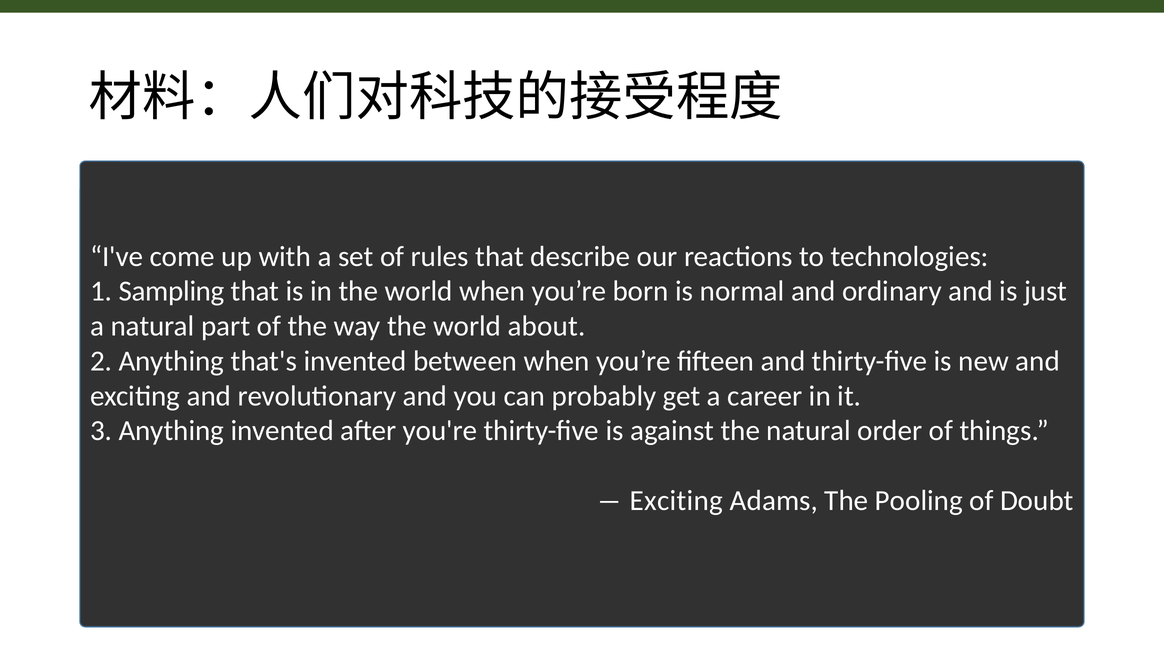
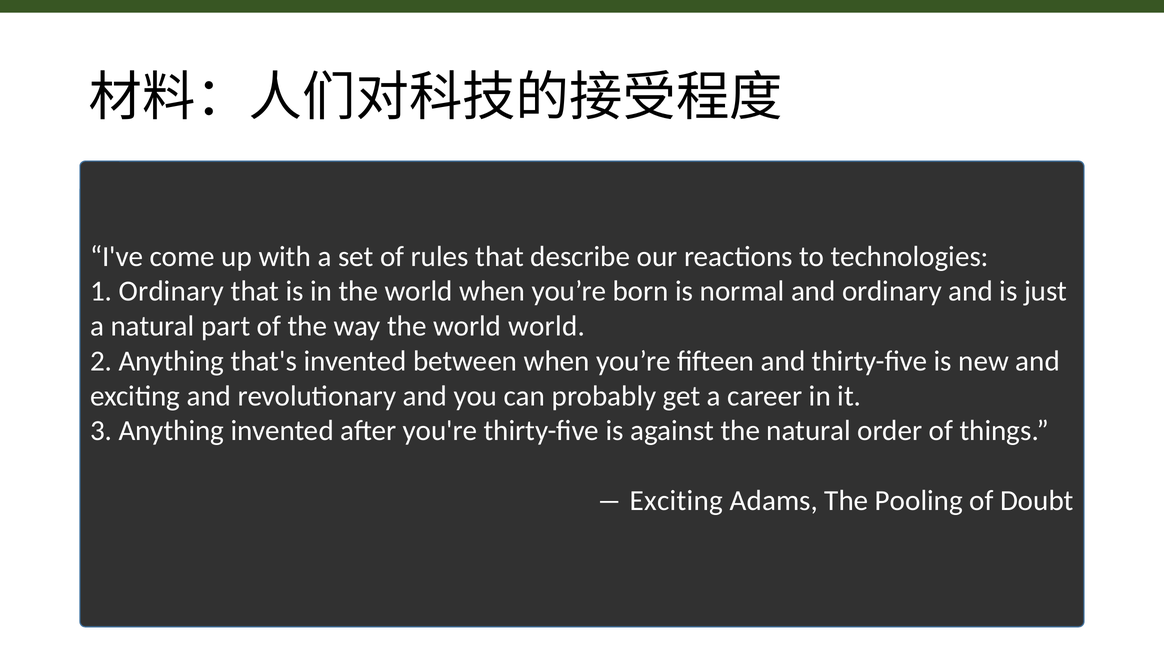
1 Sampling: Sampling -> Ordinary
world about: about -> world
